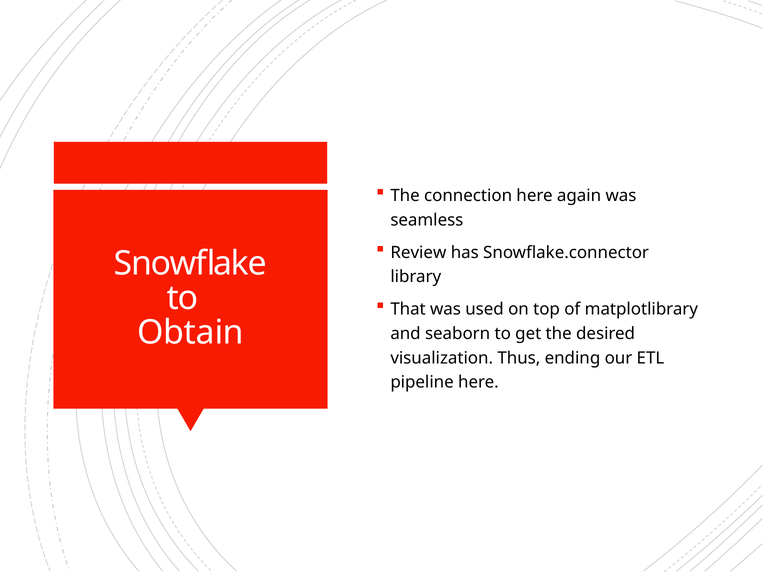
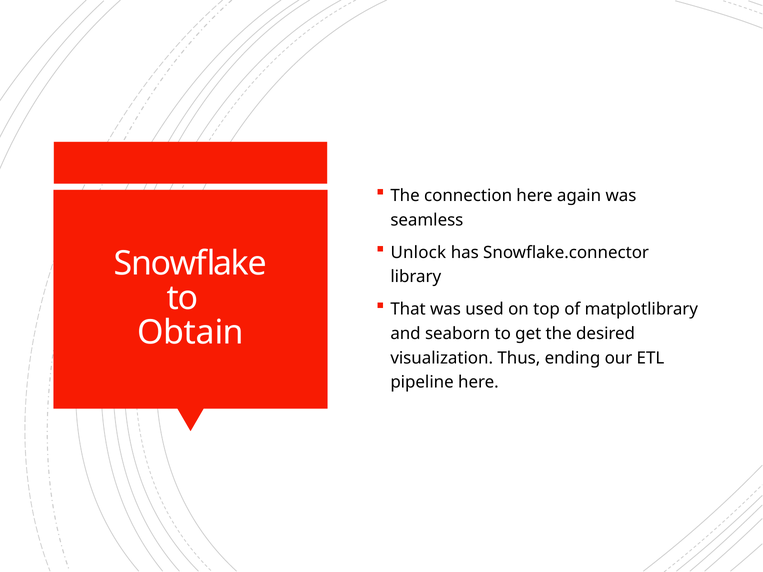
Review: Review -> Unlock
